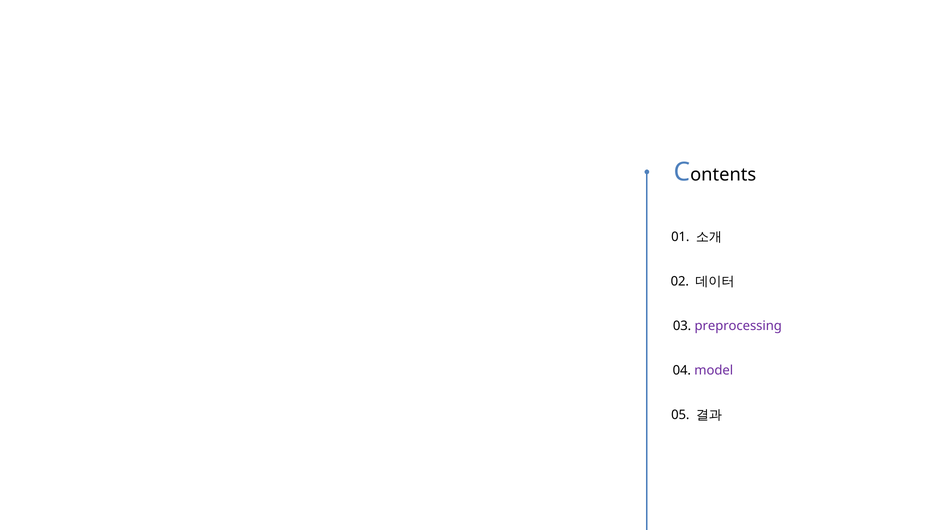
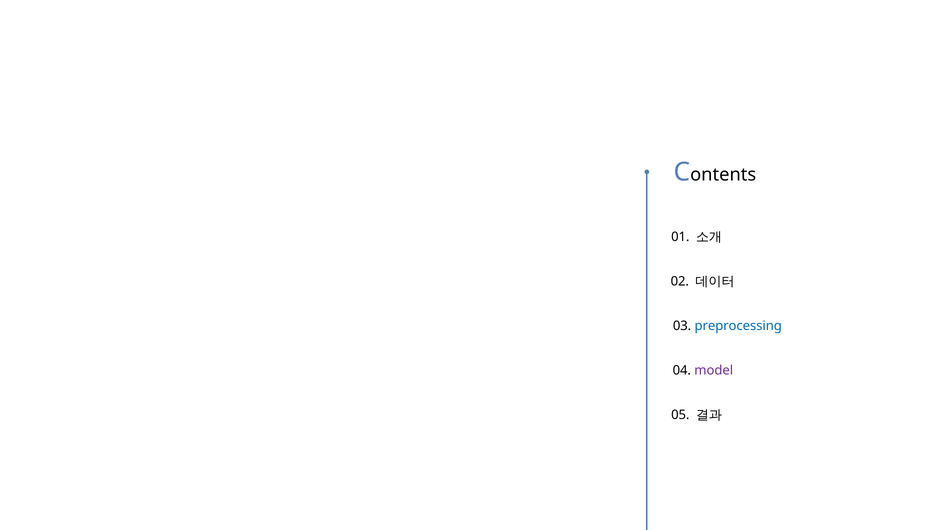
preprocessing colour: purple -> blue
